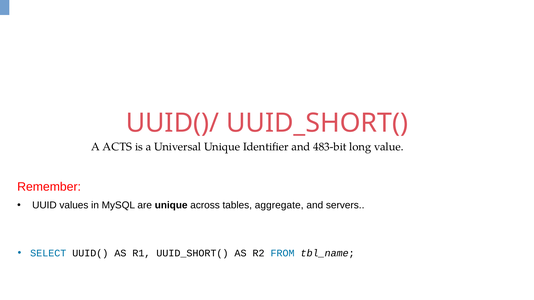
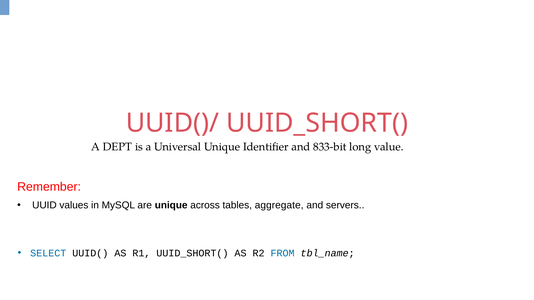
ACTS: ACTS -> DEPT
483-bit: 483-bit -> 833-bit
